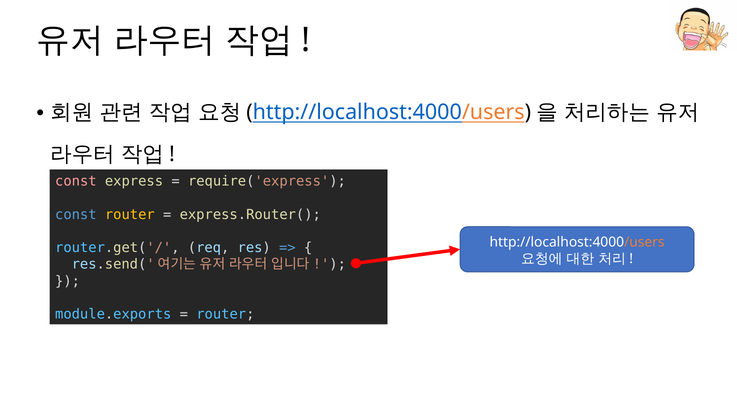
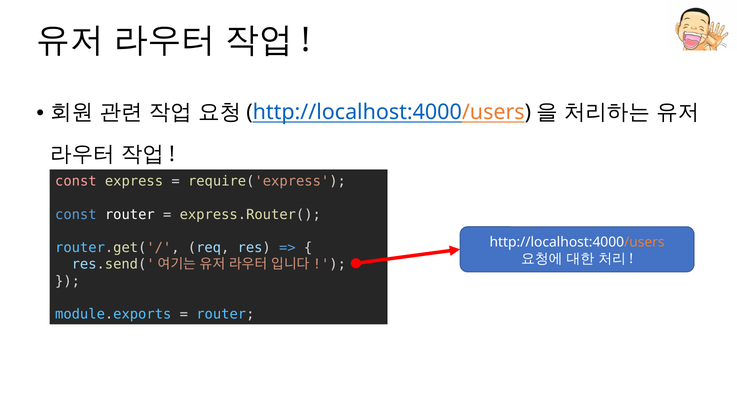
router at (130, 214) colour: yellow -> white
